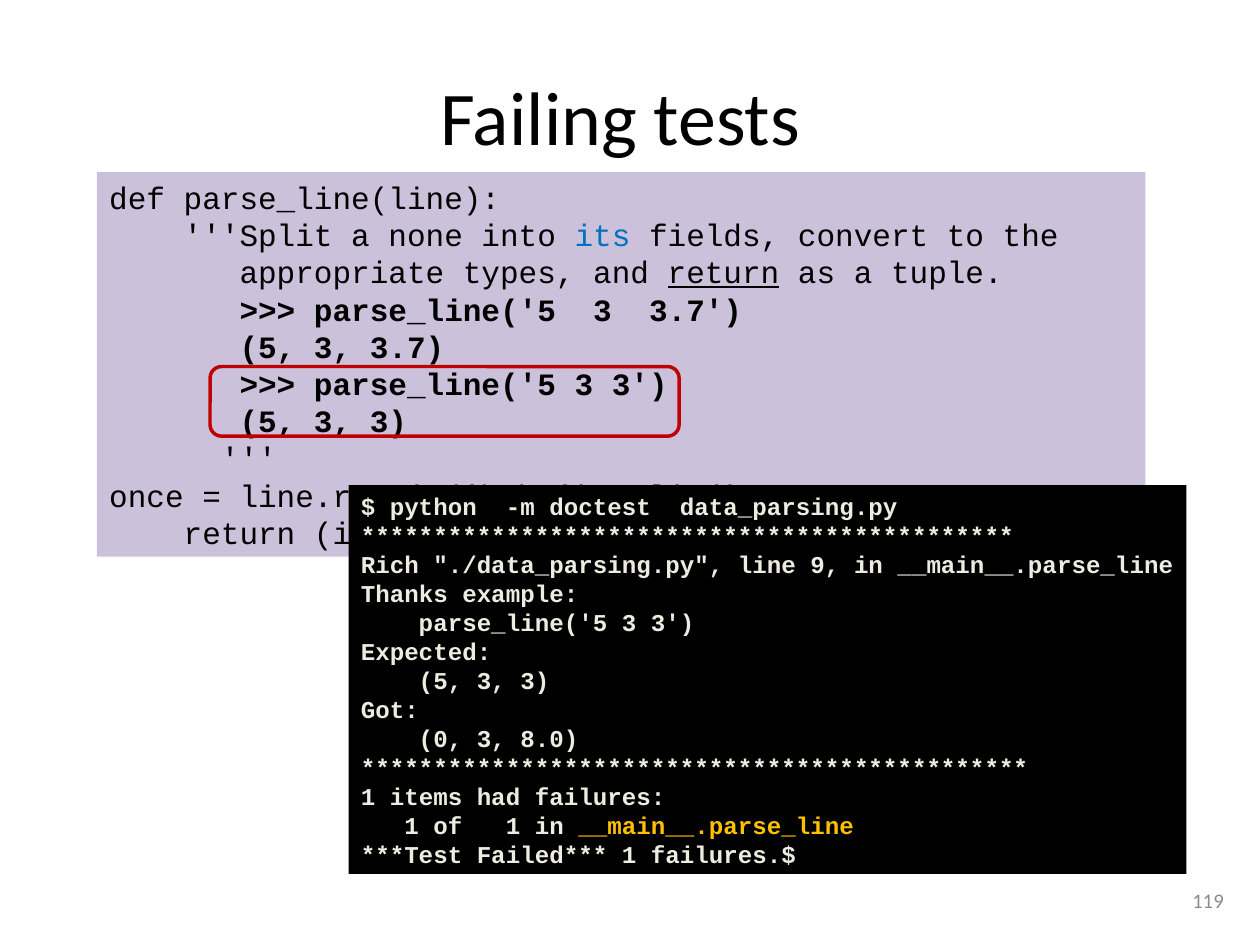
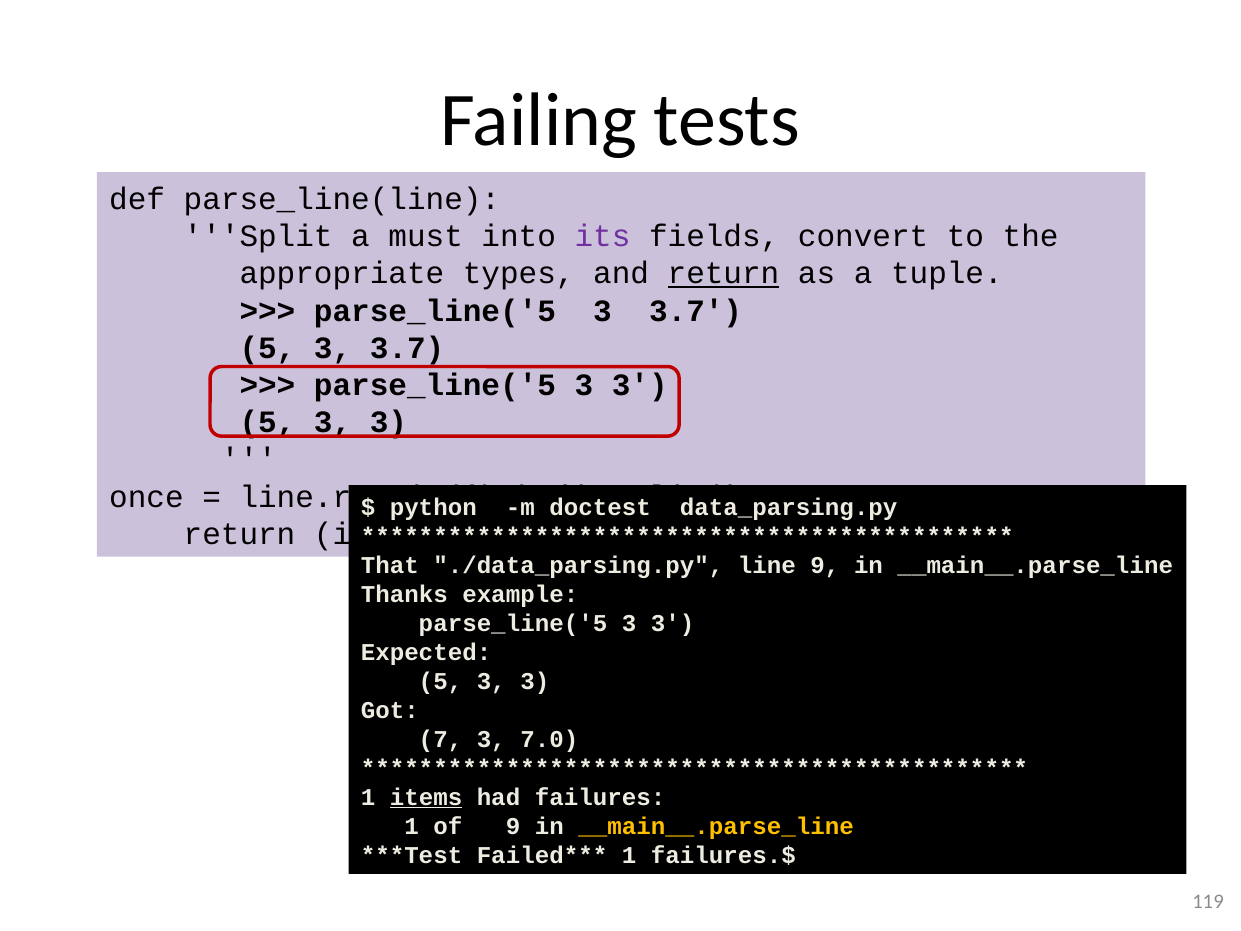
none: none -> must
its colour: blue -> purple
Rich: Rich -> That
0: 0 -> 7
8.0: 8.0 -> 7.0
items underline: none -> present
of 1: 1 -> 9
